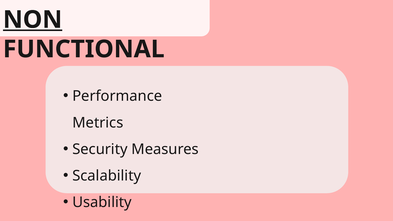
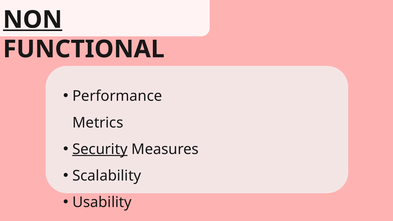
Security underline: none -> present
